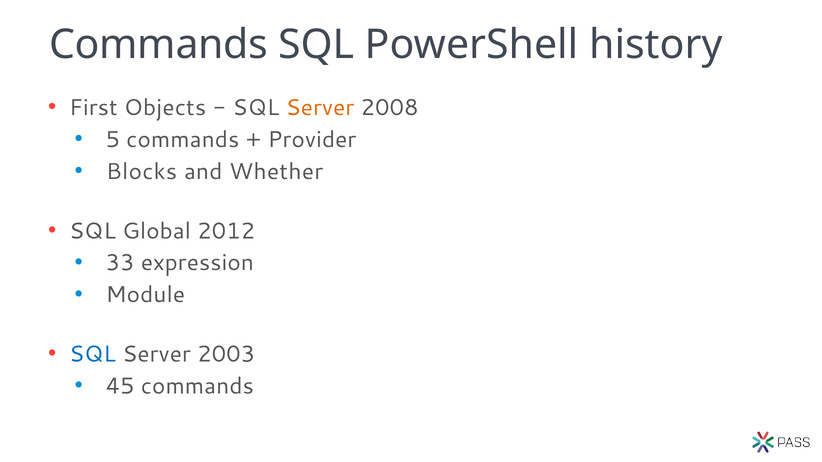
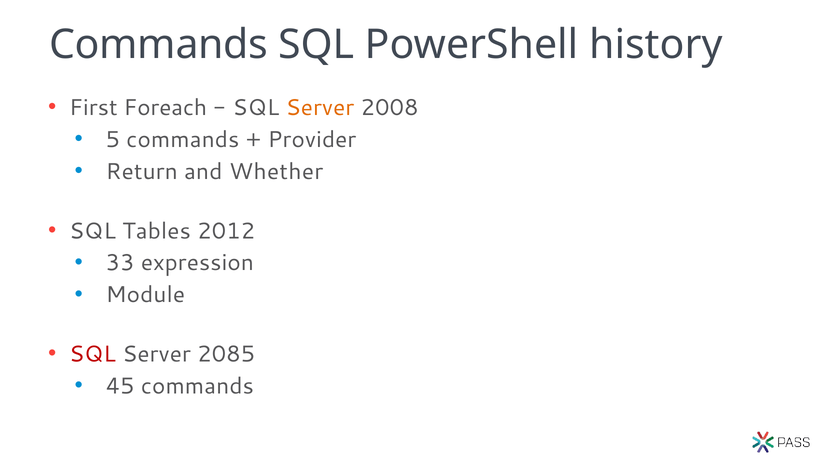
Objects: Objects -> Foreach
Blocks: Blocks -> Return
Global: Global -> Tables
SQL at (92, 354) colour: blue -> red
2003: 2003 -> 2085
